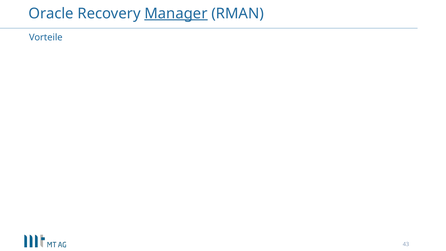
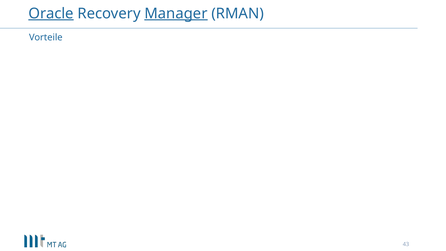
Oracle underline: none -> present
